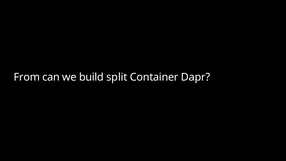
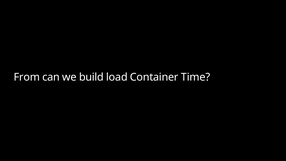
split: split -> load
Dapr: Dapr -> Time
